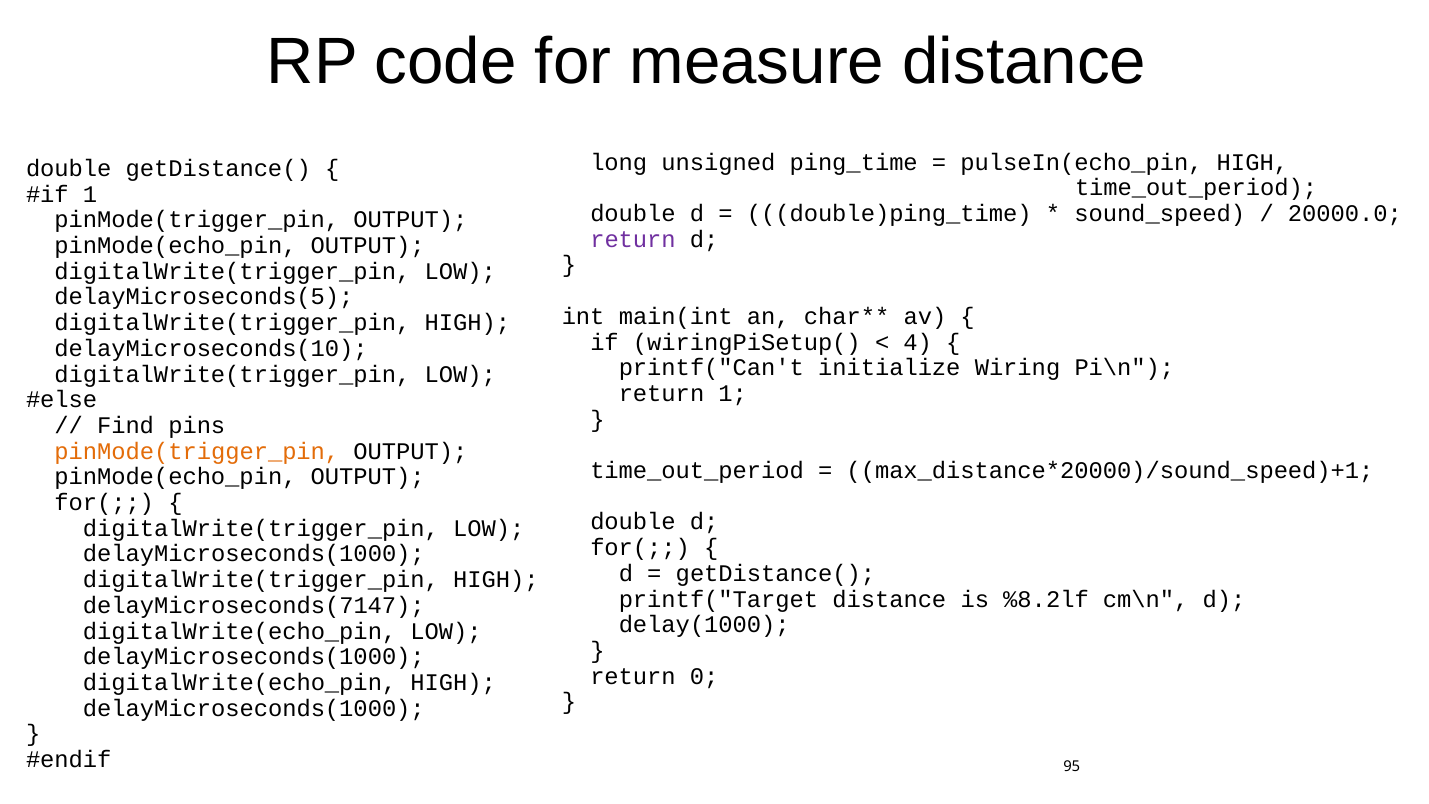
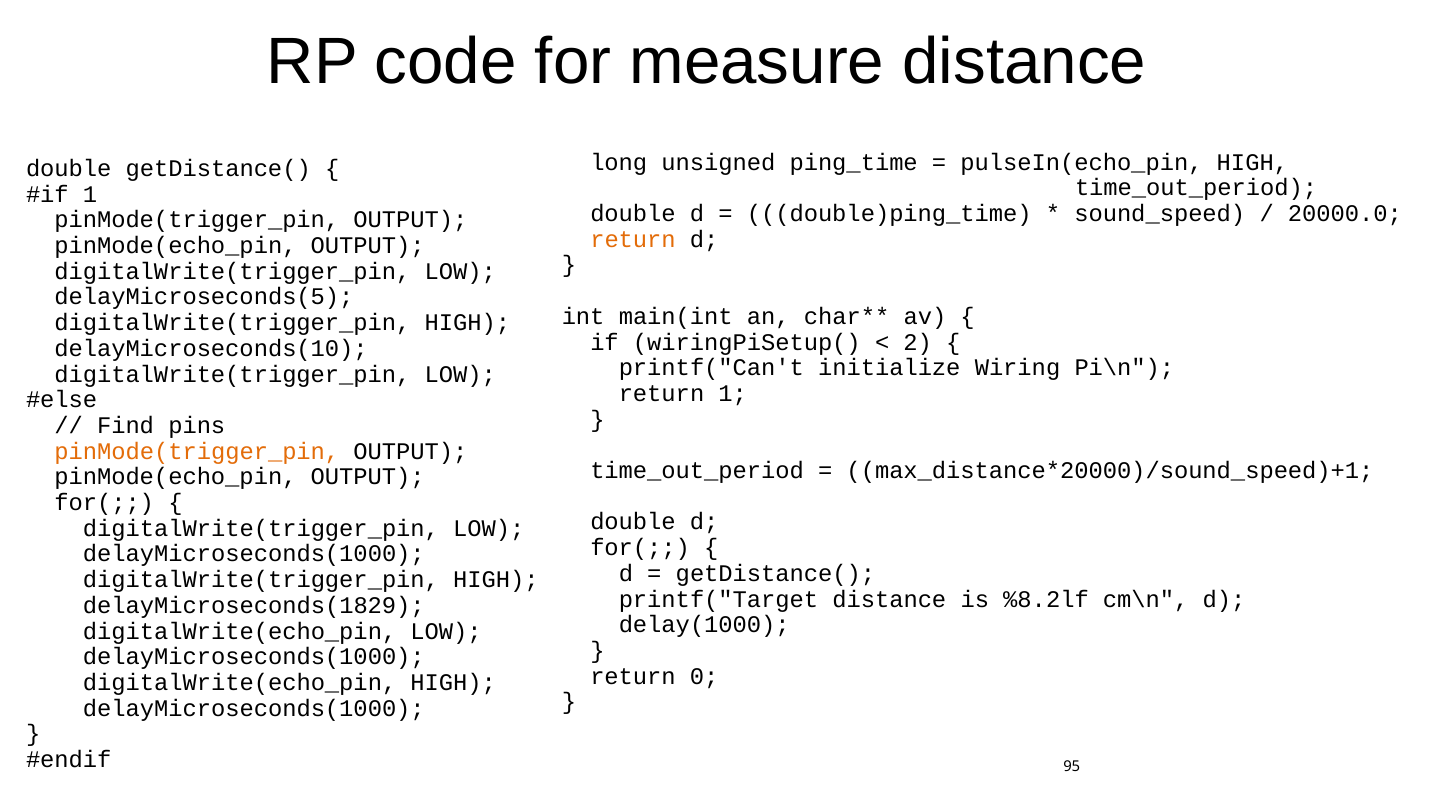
return at (633, 239) colour: purple -> orange
4: 4 -> 2
delayMicroseconds(7147: delayMicroseconds(7147 -> delayMicroseconds(1829
